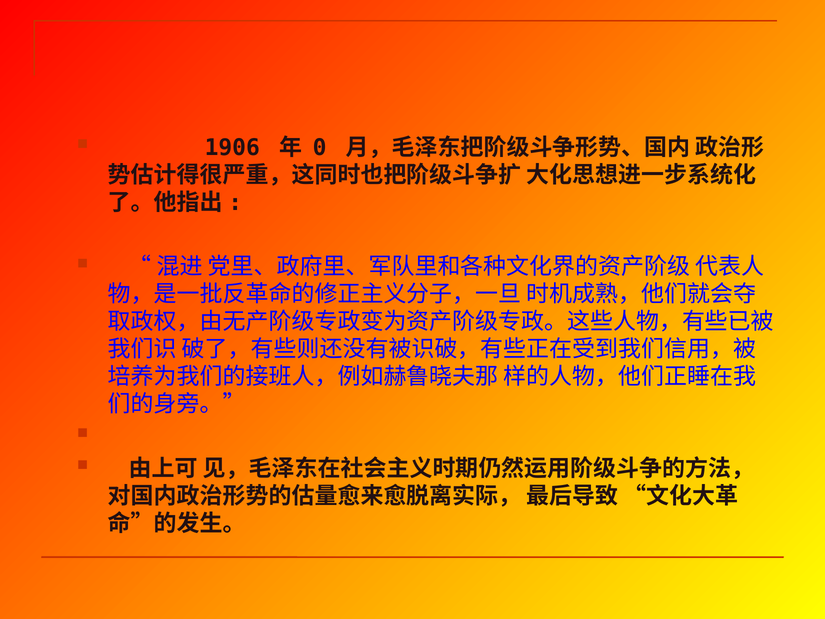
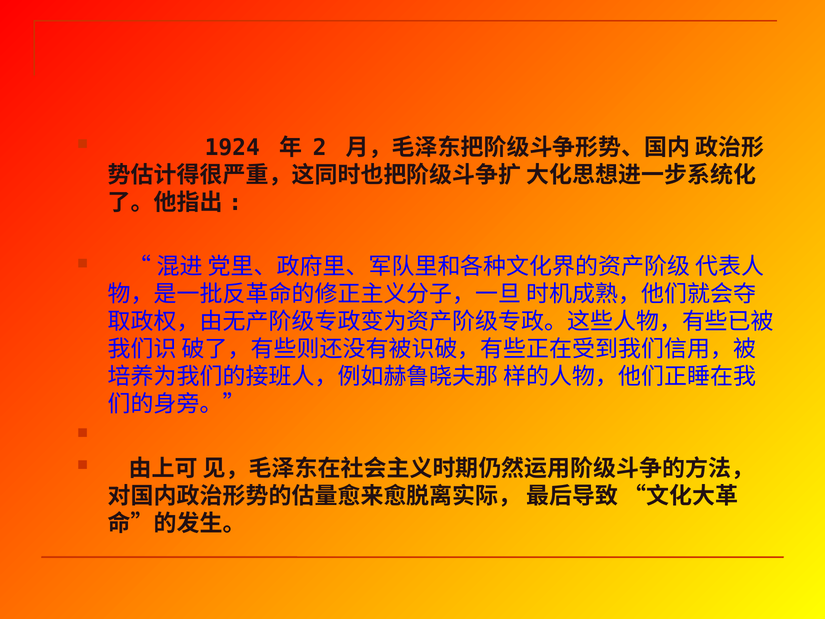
1906: 1906 -> 1924
0: 0 -> 2
